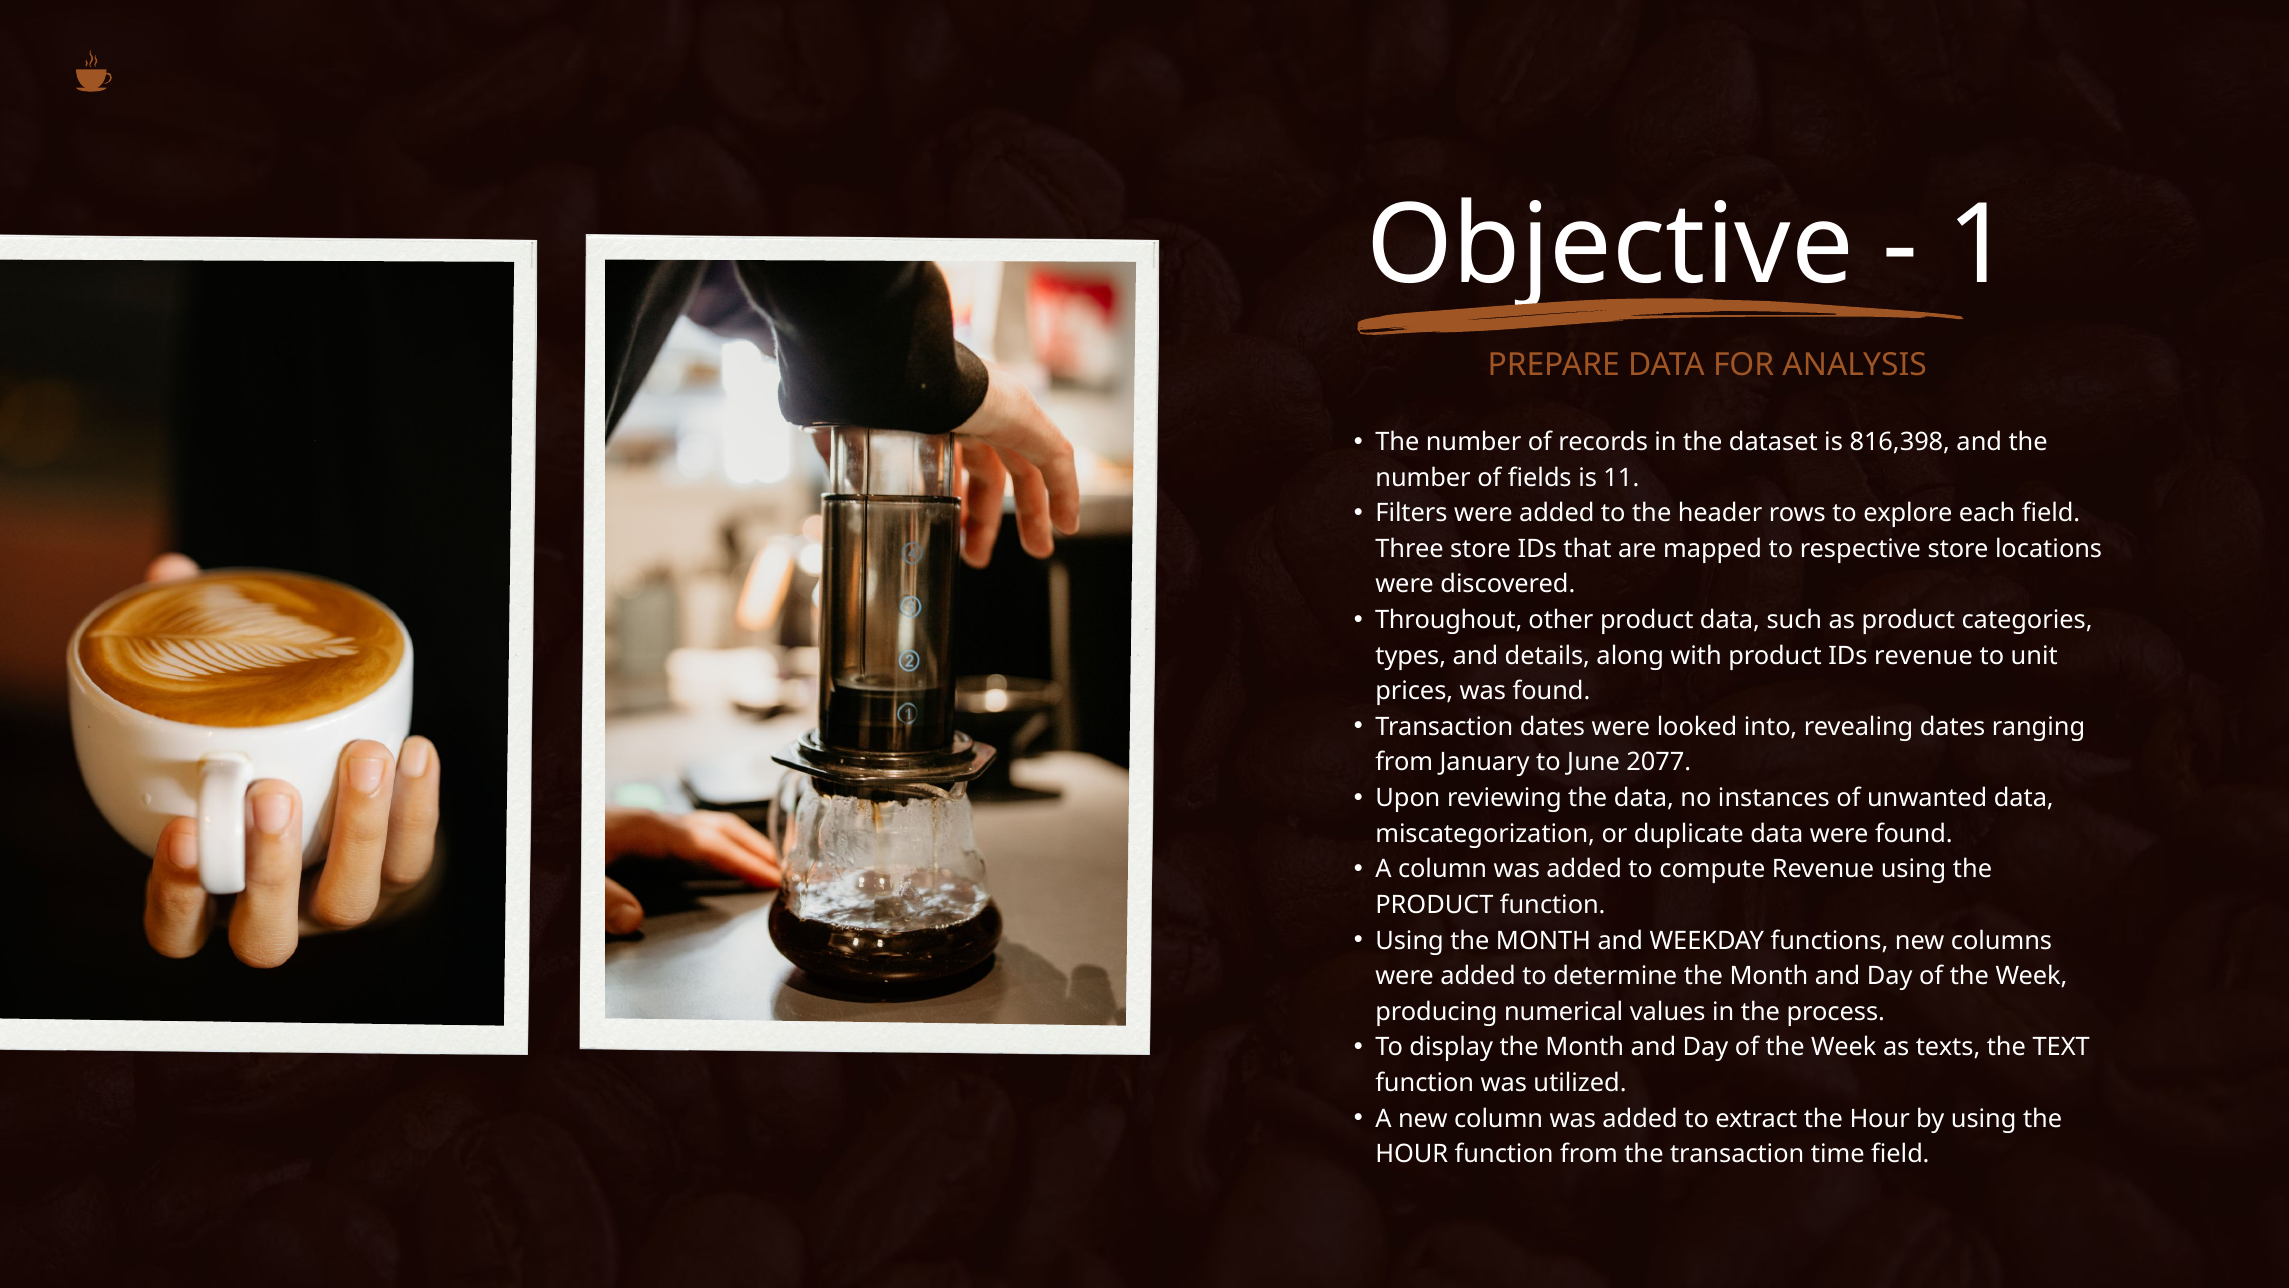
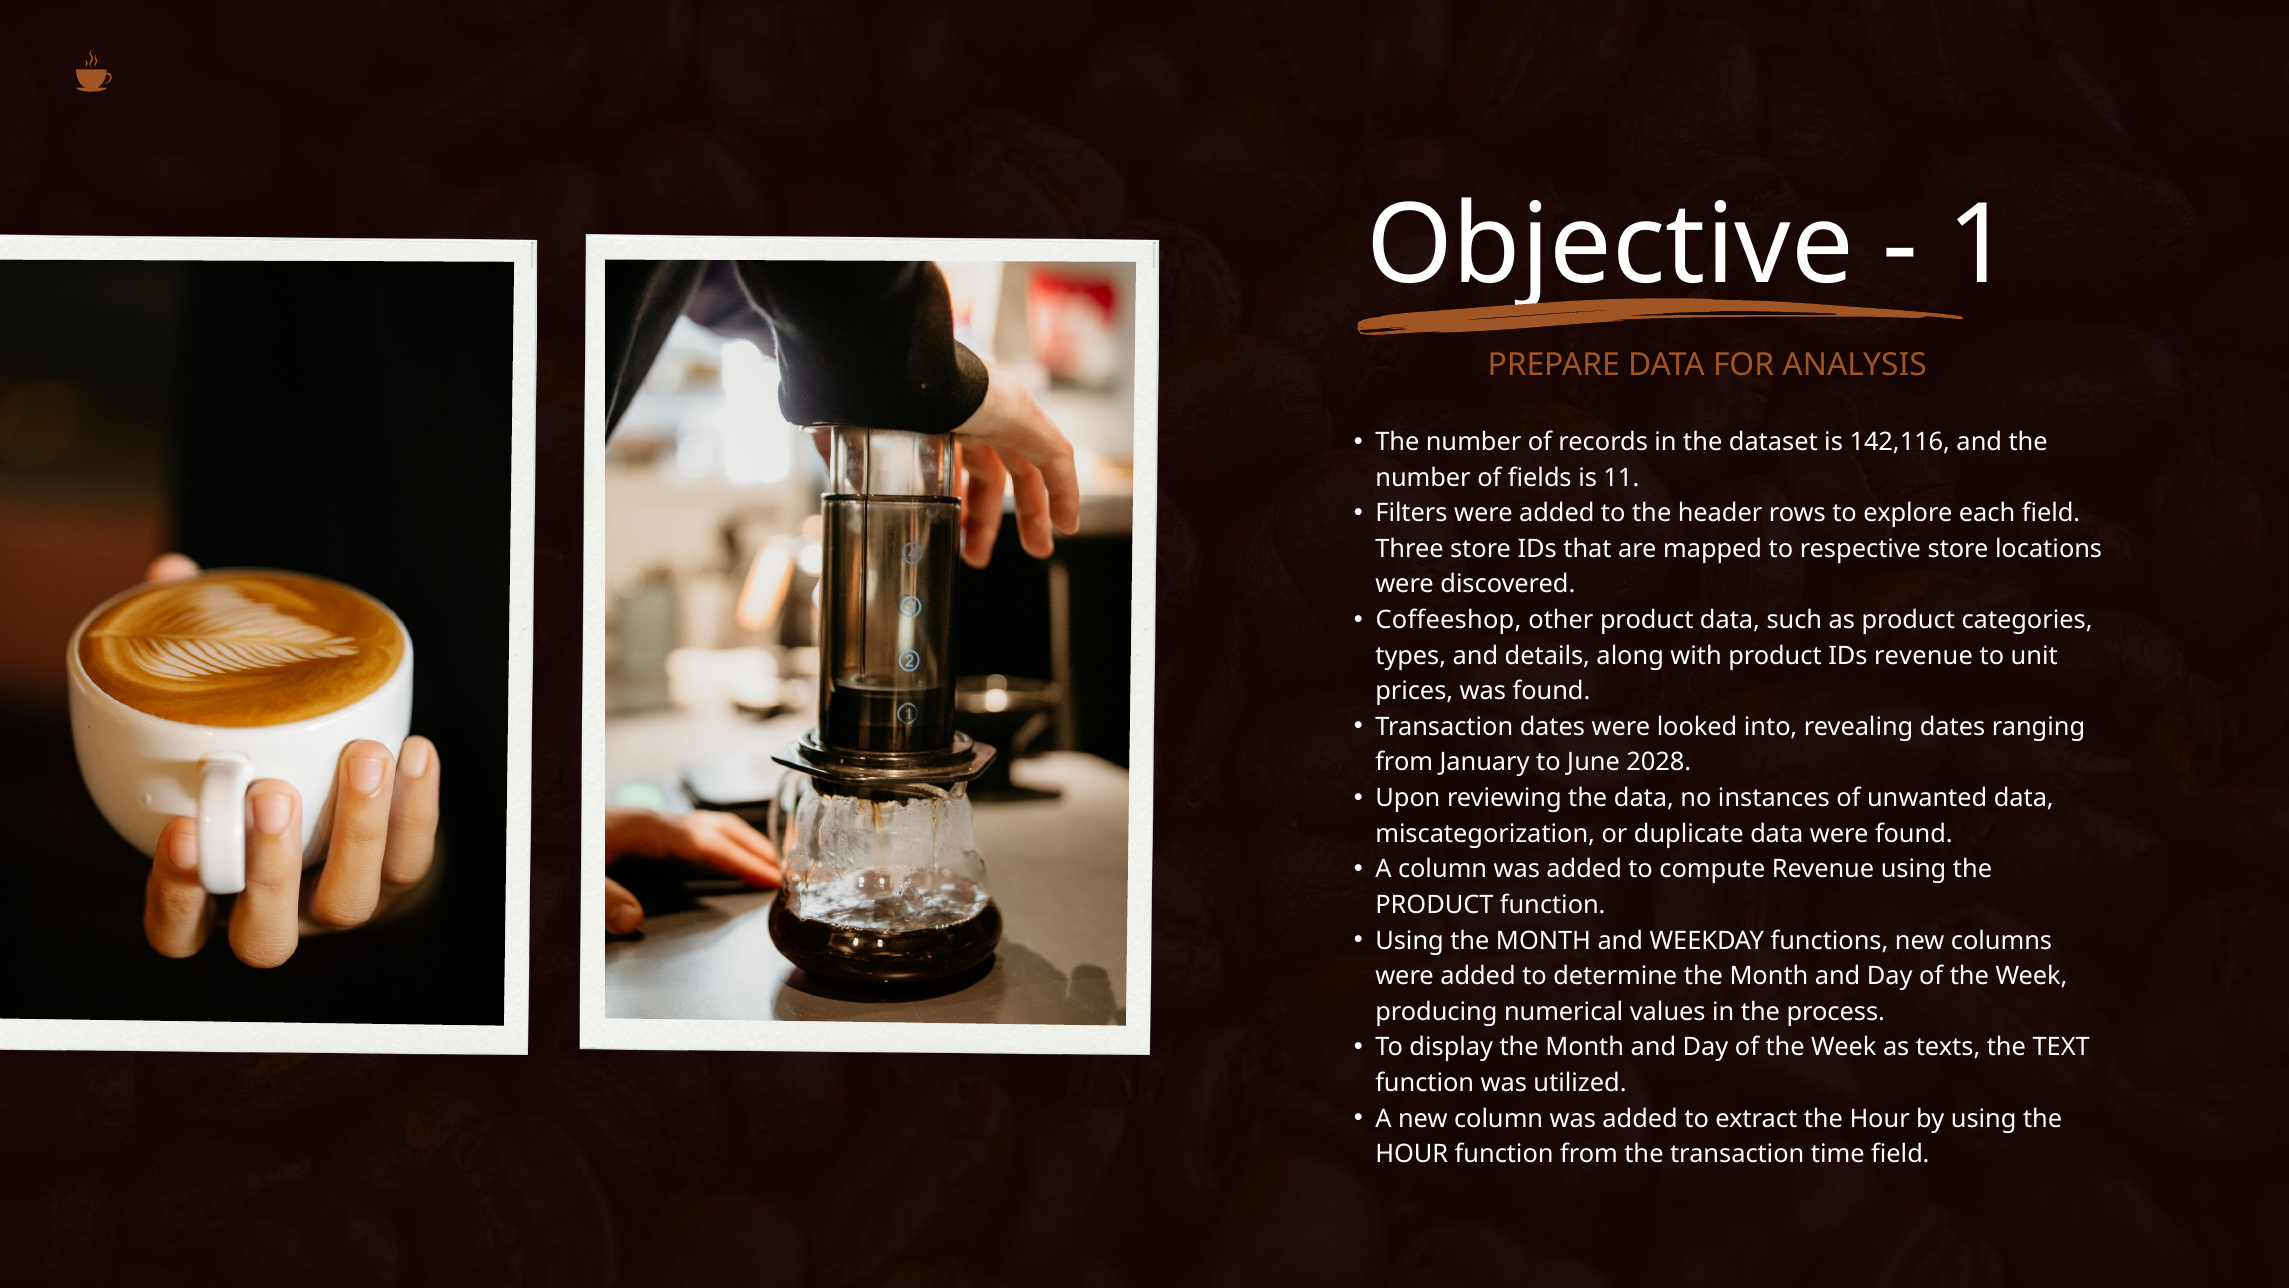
816,398: 816,398 -> 142,116
Throughout: Throughout -> Coffeeshop
2077: 2077 -> 2028
